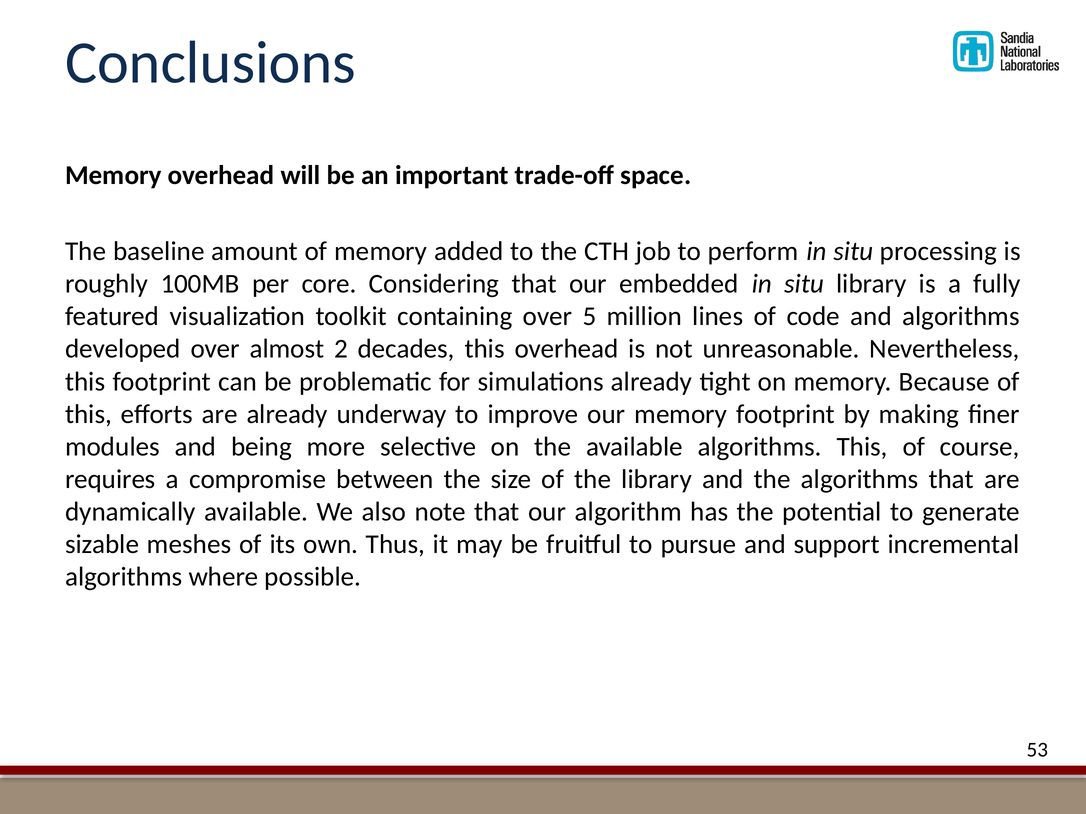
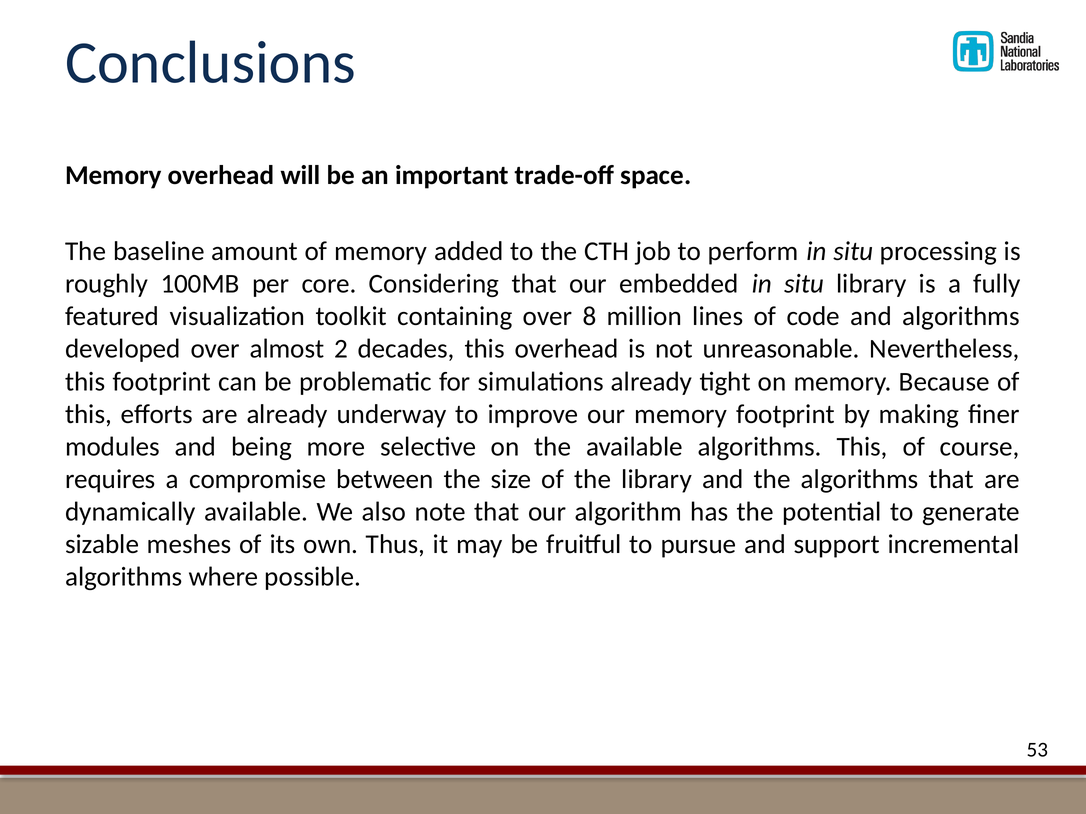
5: 5 -> 8
